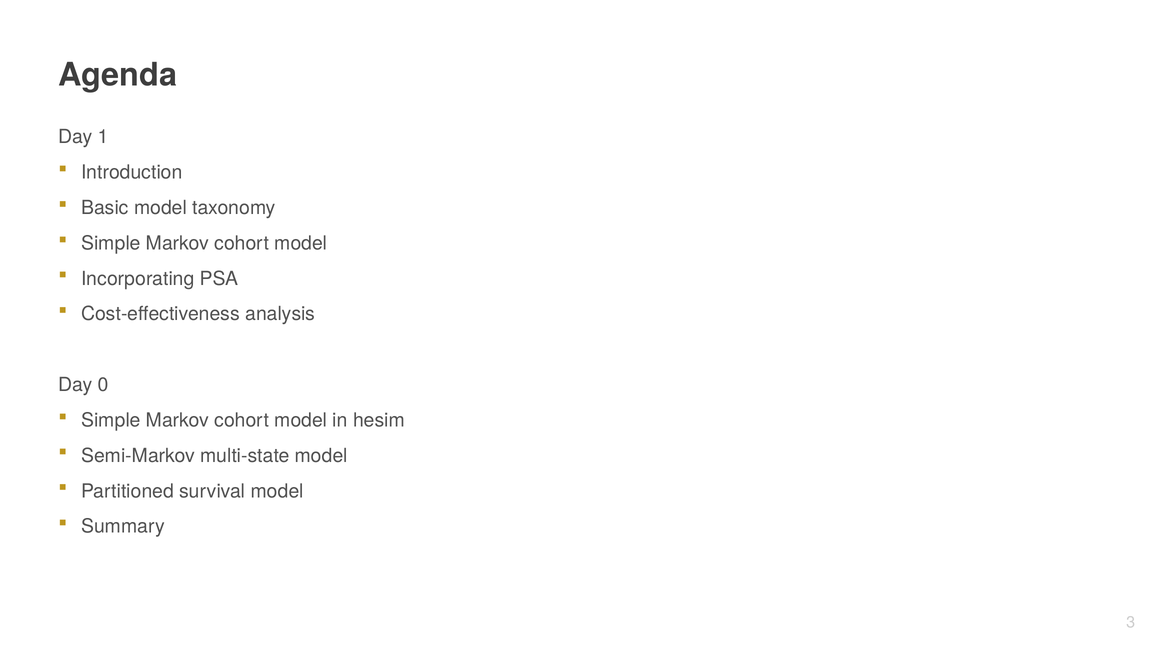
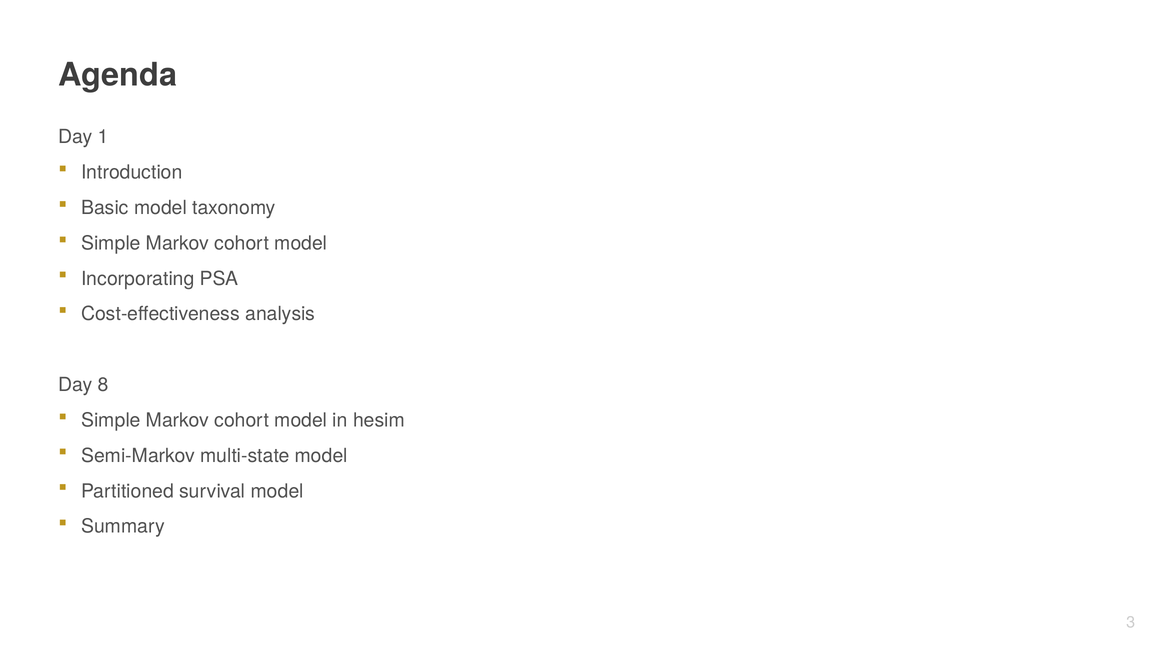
0: 0 -> 8
